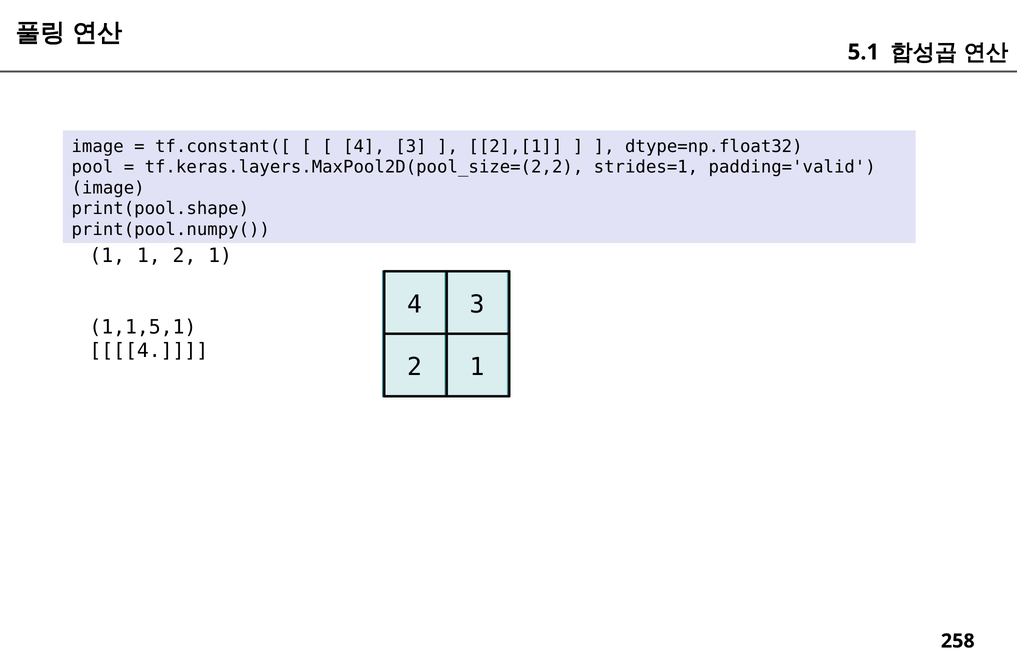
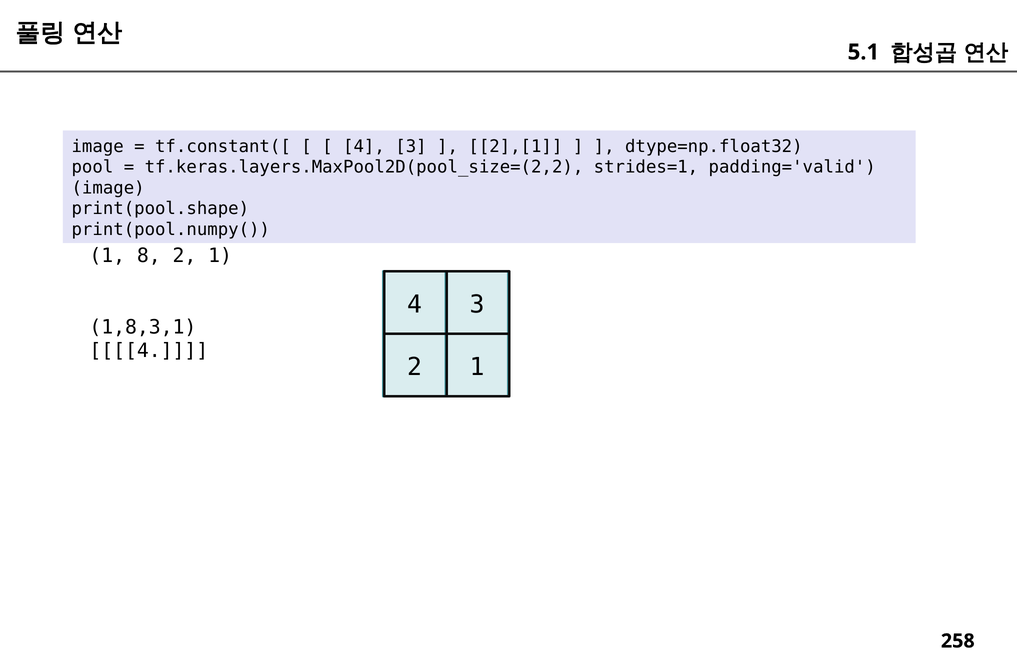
1 1: 1 -> 8
1,1,5,1: 1,1,5,1 -> 1,8,3,1
